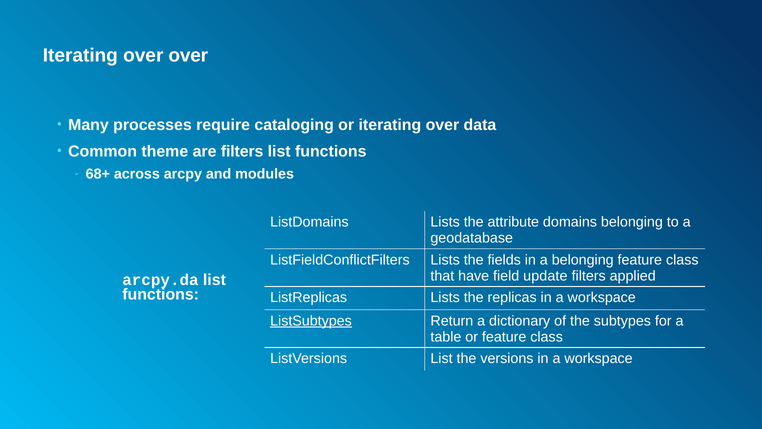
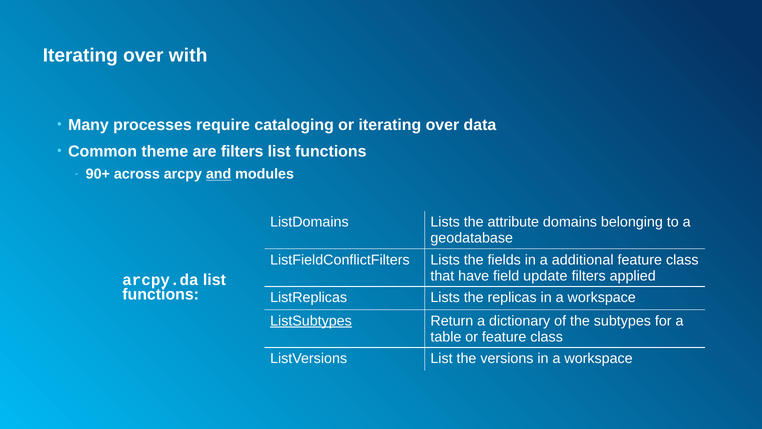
over over: over -> with
68+: 68+ -> 90+
and underline: none -> present
a belonging: belonging -> additional
